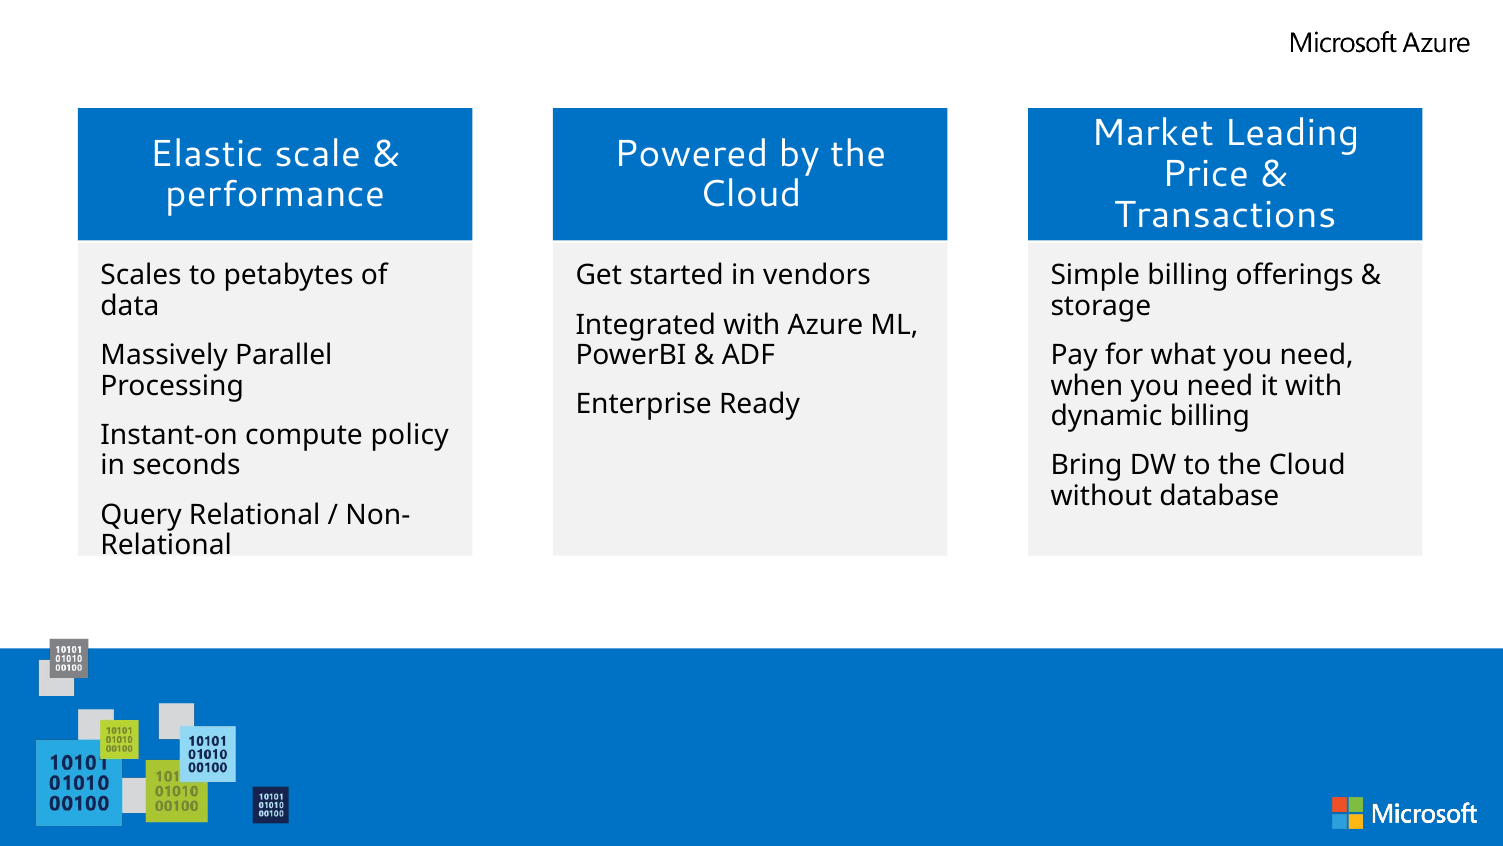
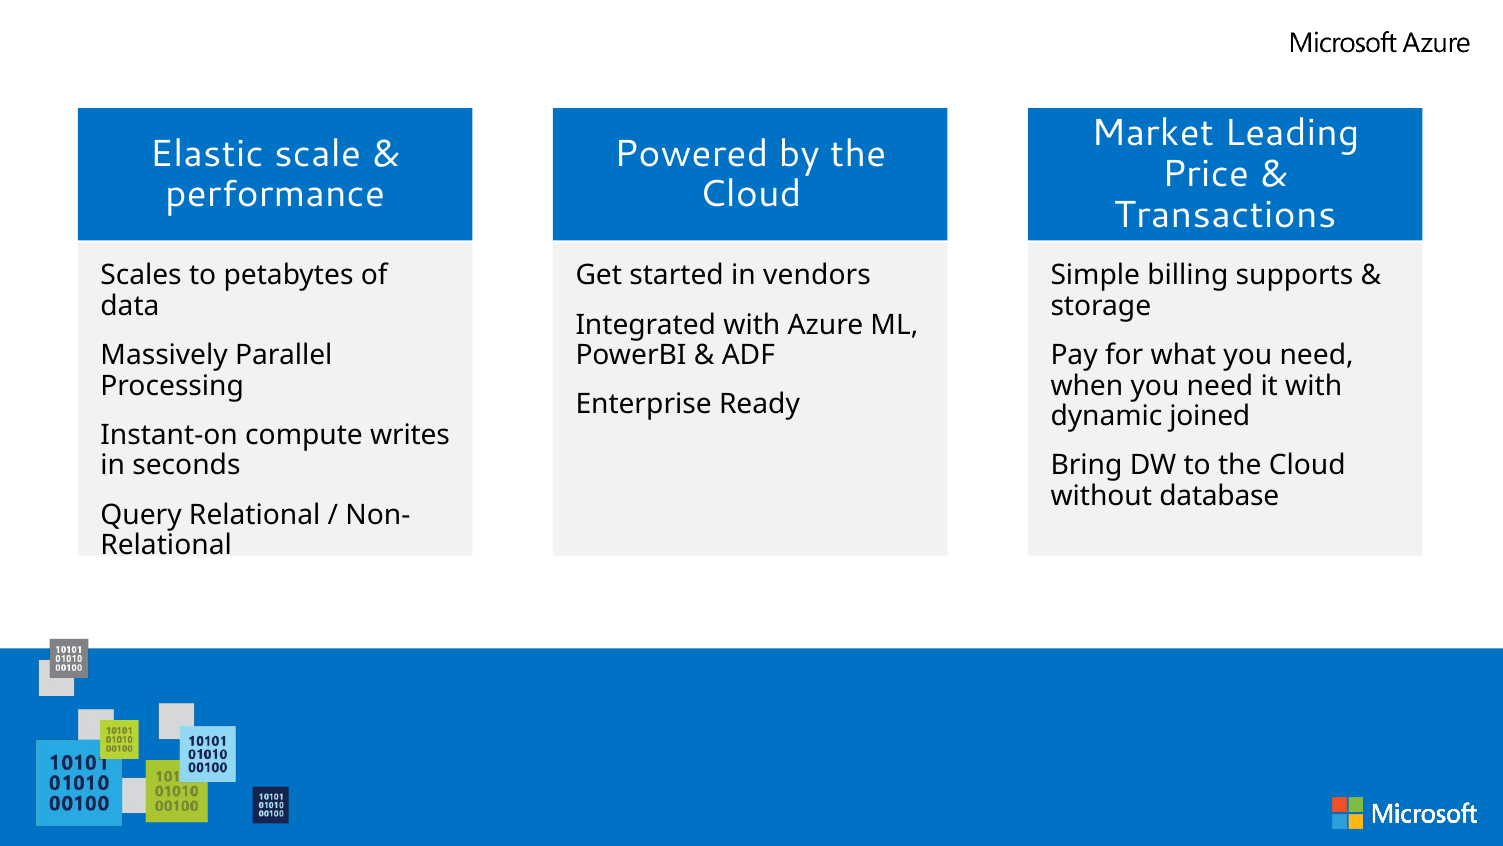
offerings: offerings -> supports
dynamic billing: billing -> joined
policy: policy -> writes
